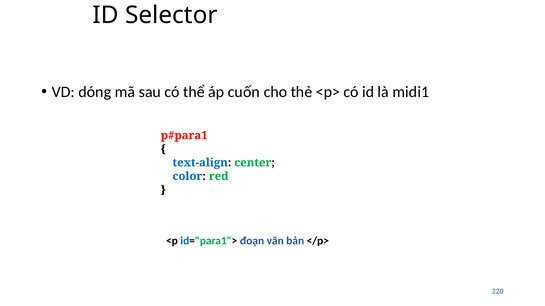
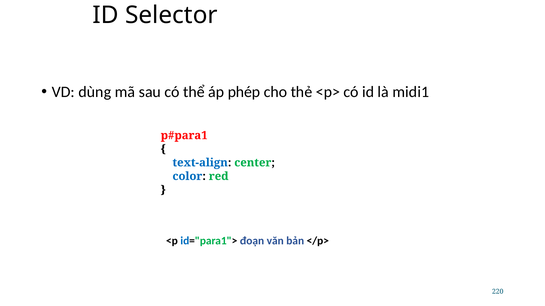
dóng: dóng -> dùng
cuốn: cuốn -> phép
